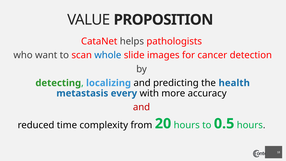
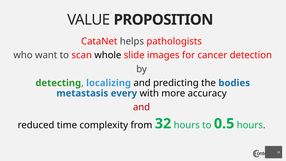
whole colour: blue -> black
health: health -> bodies
20: 20 -> 32
